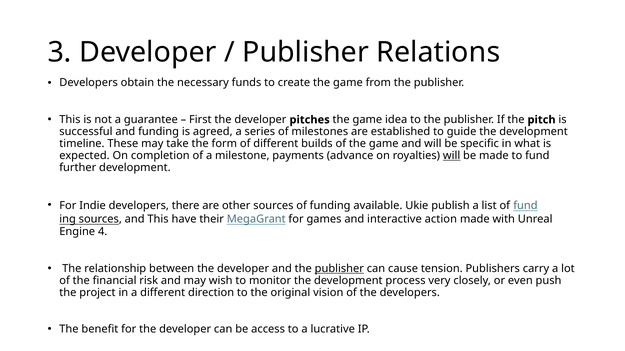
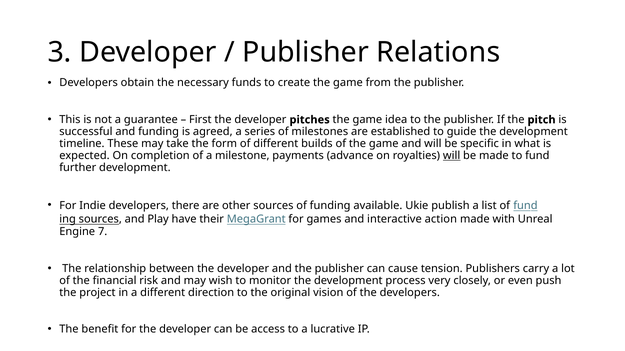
and This: This -> Play
4: 4 -> 7
publisher at (339, 269) underline: present -> none
